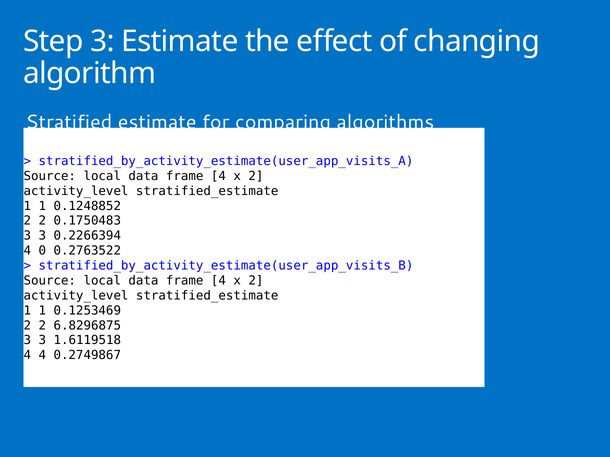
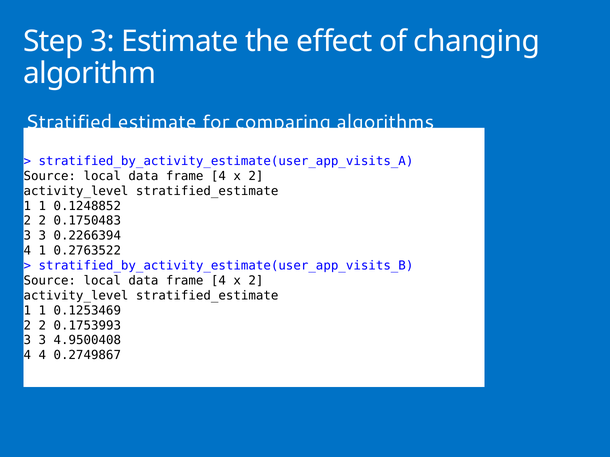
4 0: 0 -> 1
6.8296875: 6.8296875 -> 0.1753993
1.6119518: 1.6119518 -> 4.9500408
